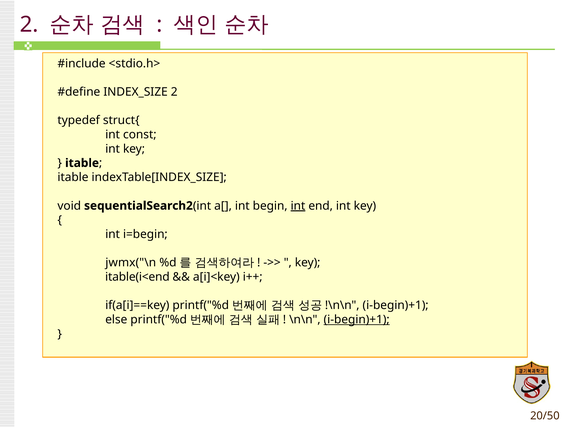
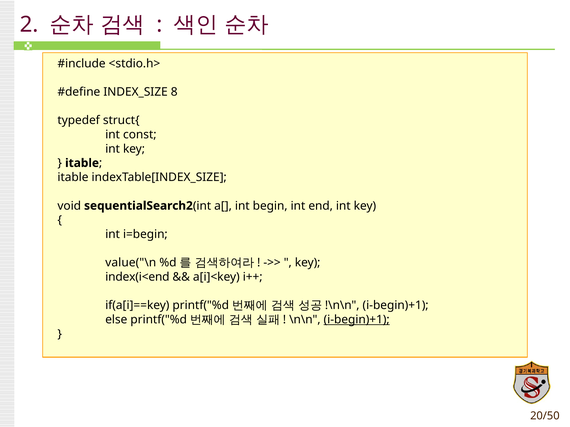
INDEX_SIZE 2: 2 -> 8
int at (298, 206) underline: present -> none
jwmx("\n: jwmx("\n -> value("\n
itable(i<end: itable(i<end -> index(i<end
